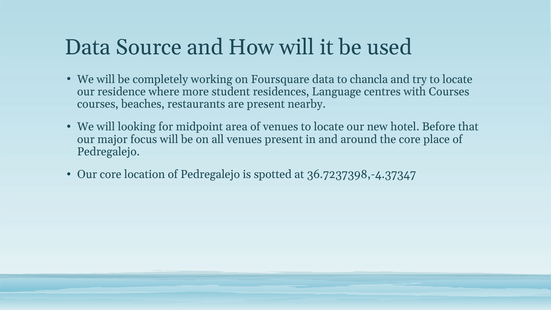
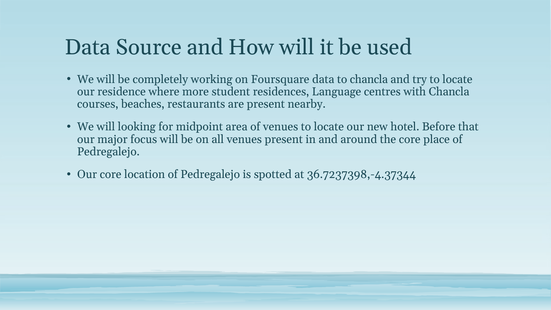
with Courses: Courses -> Chancla
36.7237398,-4.37347: 36.7237398,-4.37347 -> 36.7237398,-4.37344
